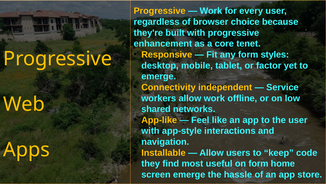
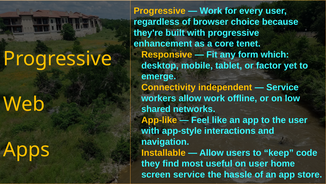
styles: styles -> which
on form: form -> user
screen emerge: emerge -> service
